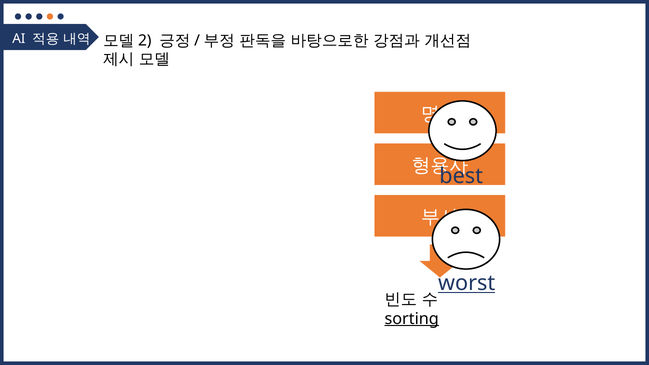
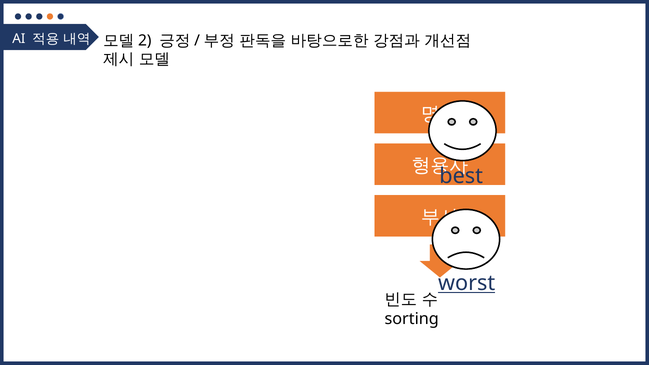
sorting underline: present -> none
